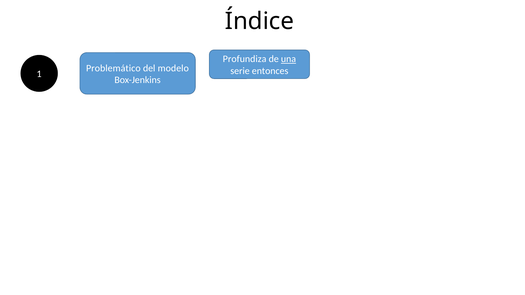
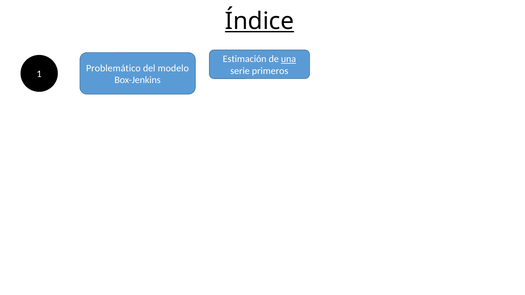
Índice underline: none -> present
Profundiza: Profundiza -> Estimación
entonces: entonces -> primeros
